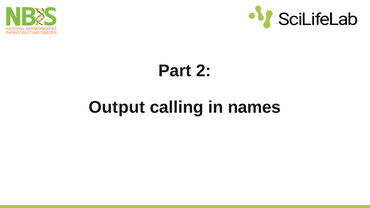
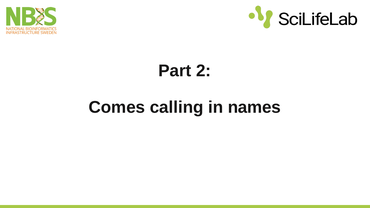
Output: Output -> Comes
